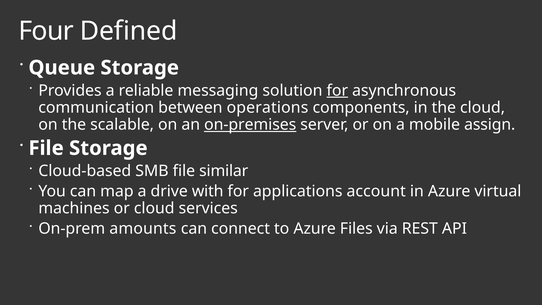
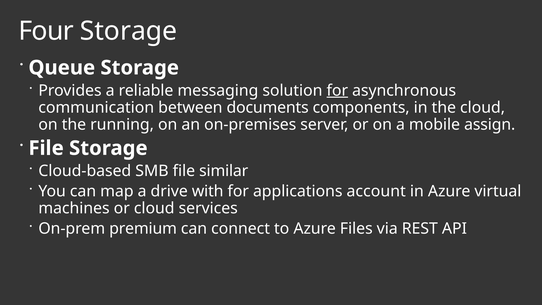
Four Defined: Defined -> Storage
operations: operations -> documents
scalable: scalable -> running
on-premises underline: present -> none
amounts: amounts -> premium
